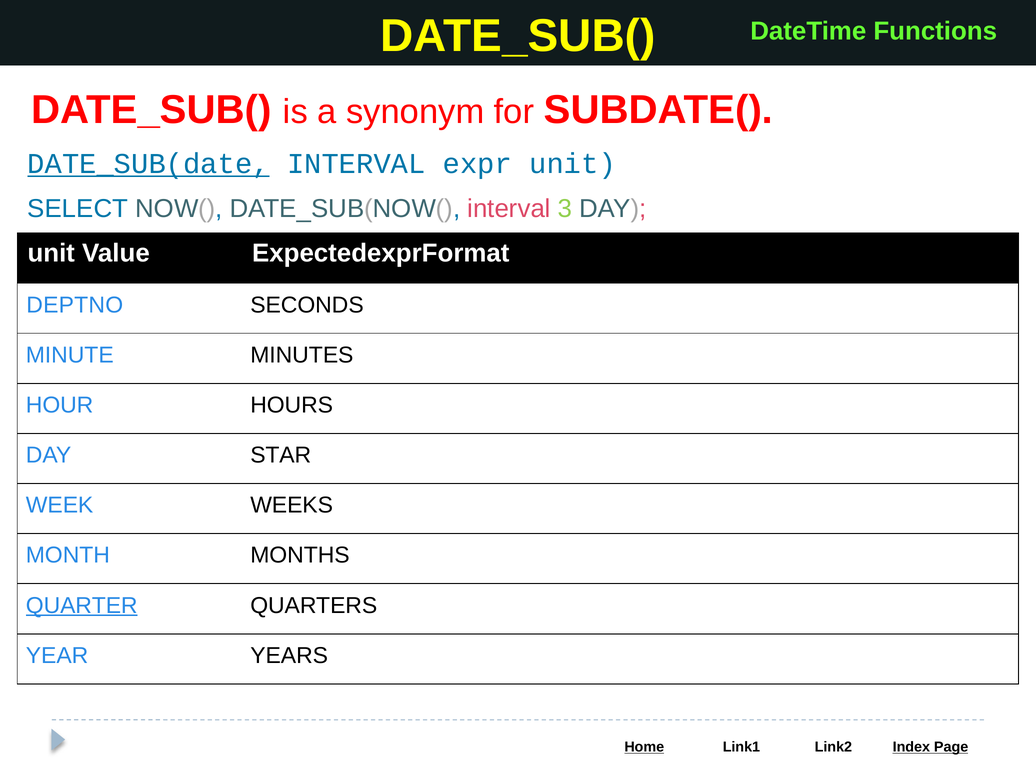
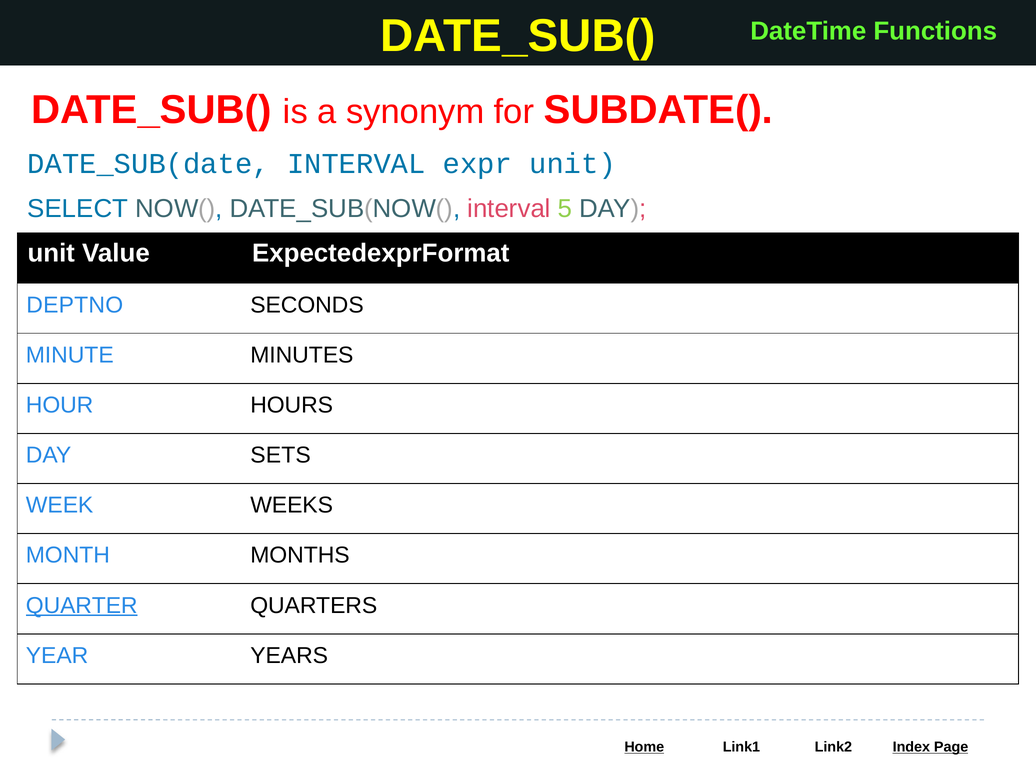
DATE_SUB(date underline: present -> none
3: 3 -> 5
STAR: STAR -> SETS
